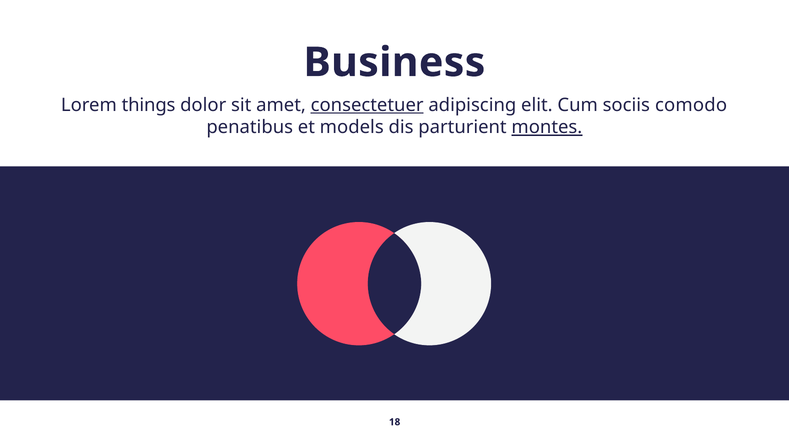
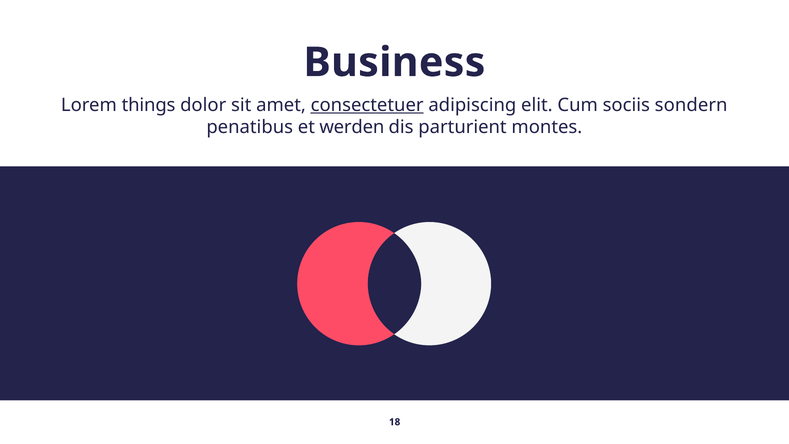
comodo: comodo -> sondern
models: models -> werden
montes underline: present -> none
